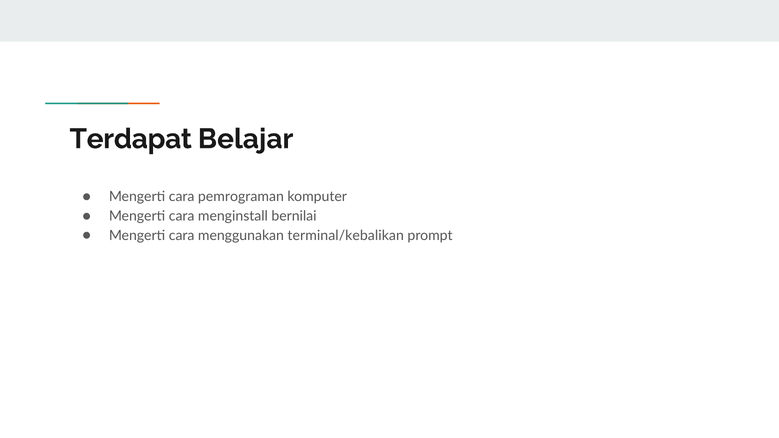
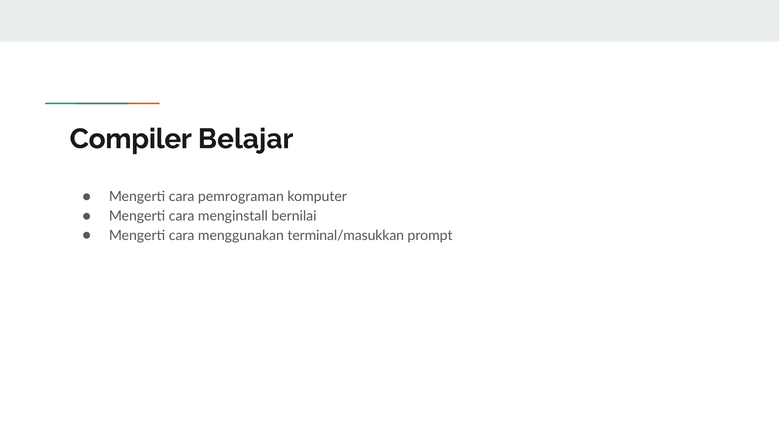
Terdapat: Terdapat -> Compiler
terminal/kebalikan: terminal/kebalikan -> terminal/masukkan
